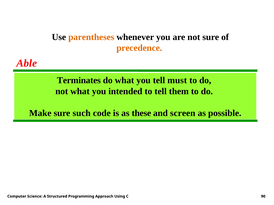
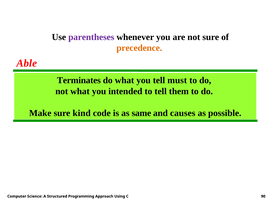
parentheses colour: orange -> purple
such: such -> kind
these: these -> same
screen: screen -> causes
